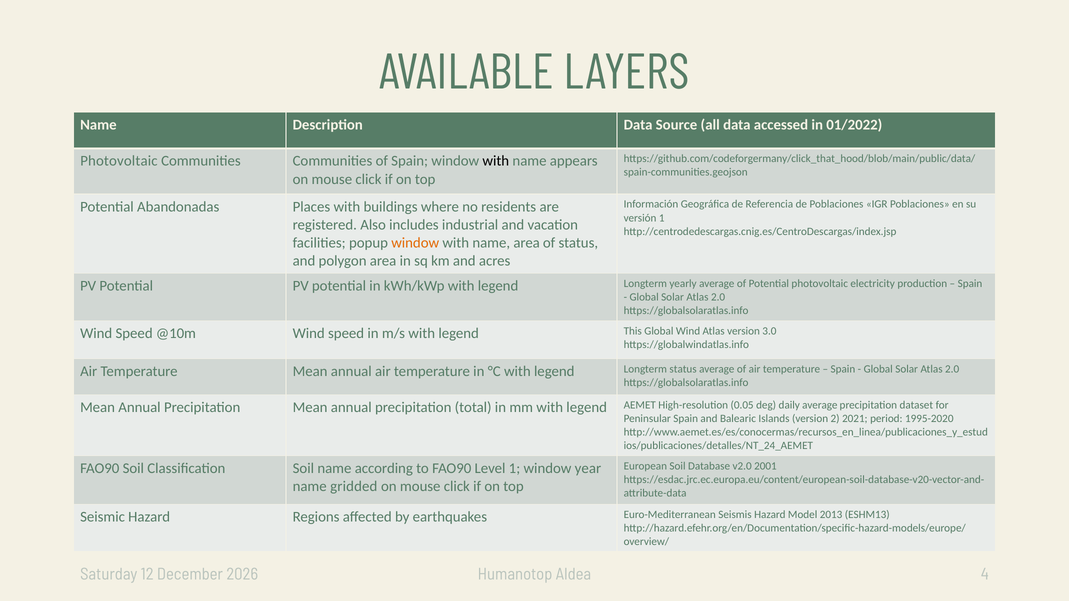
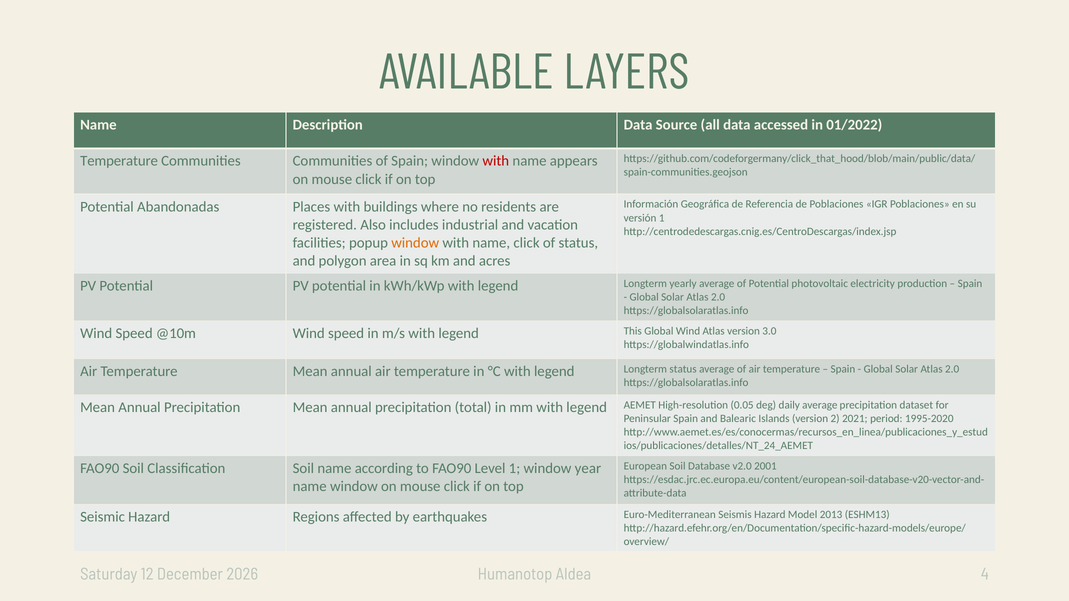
Photovoltaic at (119, 161): Photovoltaic -> Temperature
with at (496, 161) colour: black -> red
name area: area -> click
name gridded: gridded -> window
